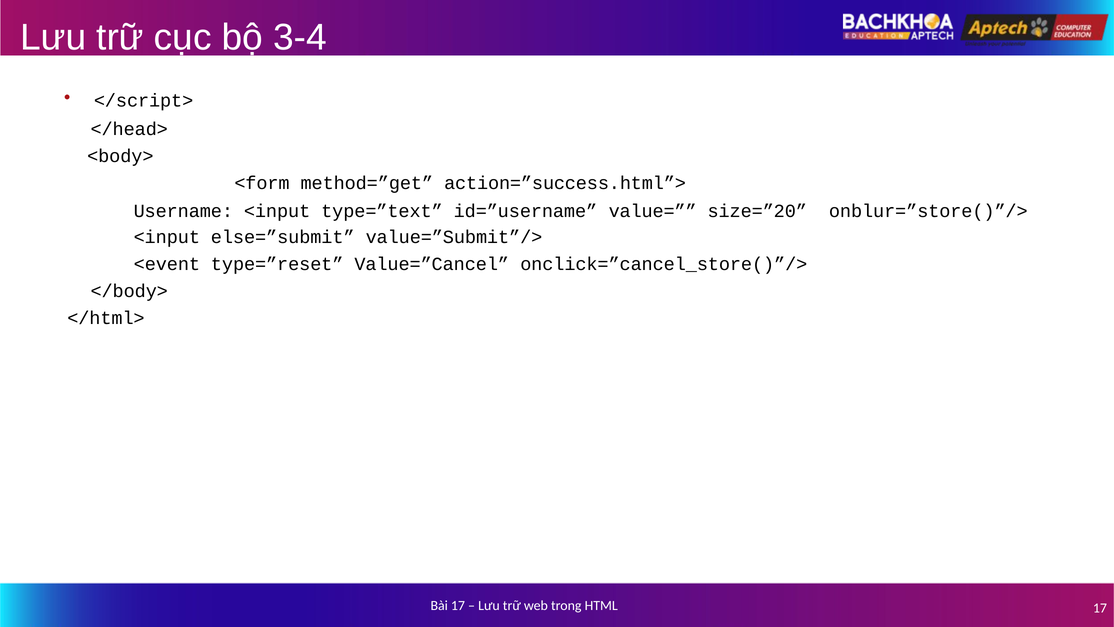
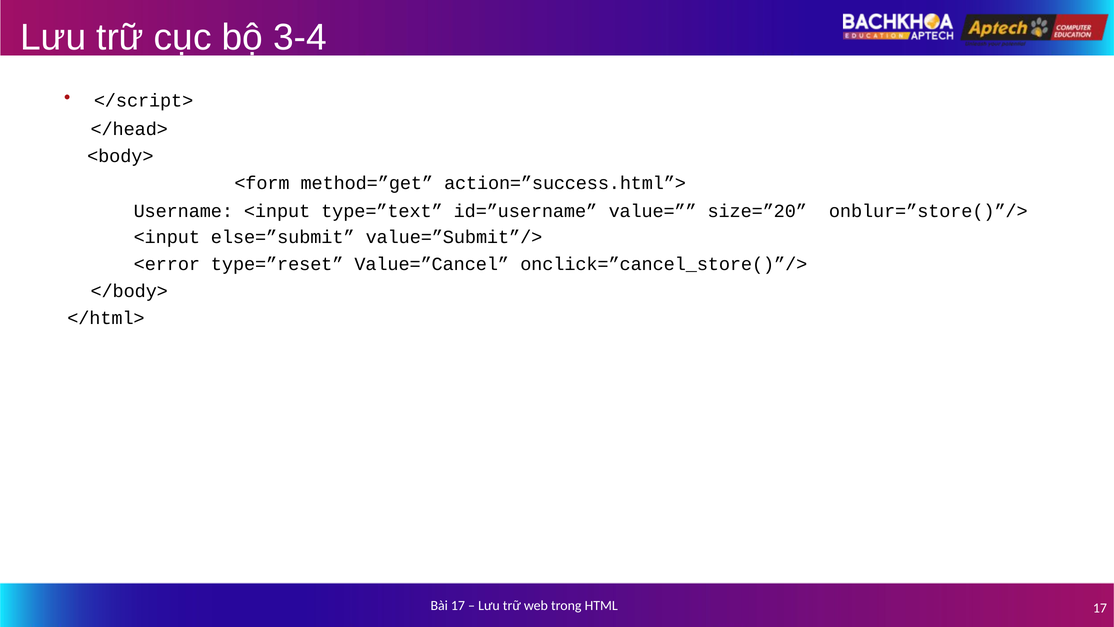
<event: <event -> <error
